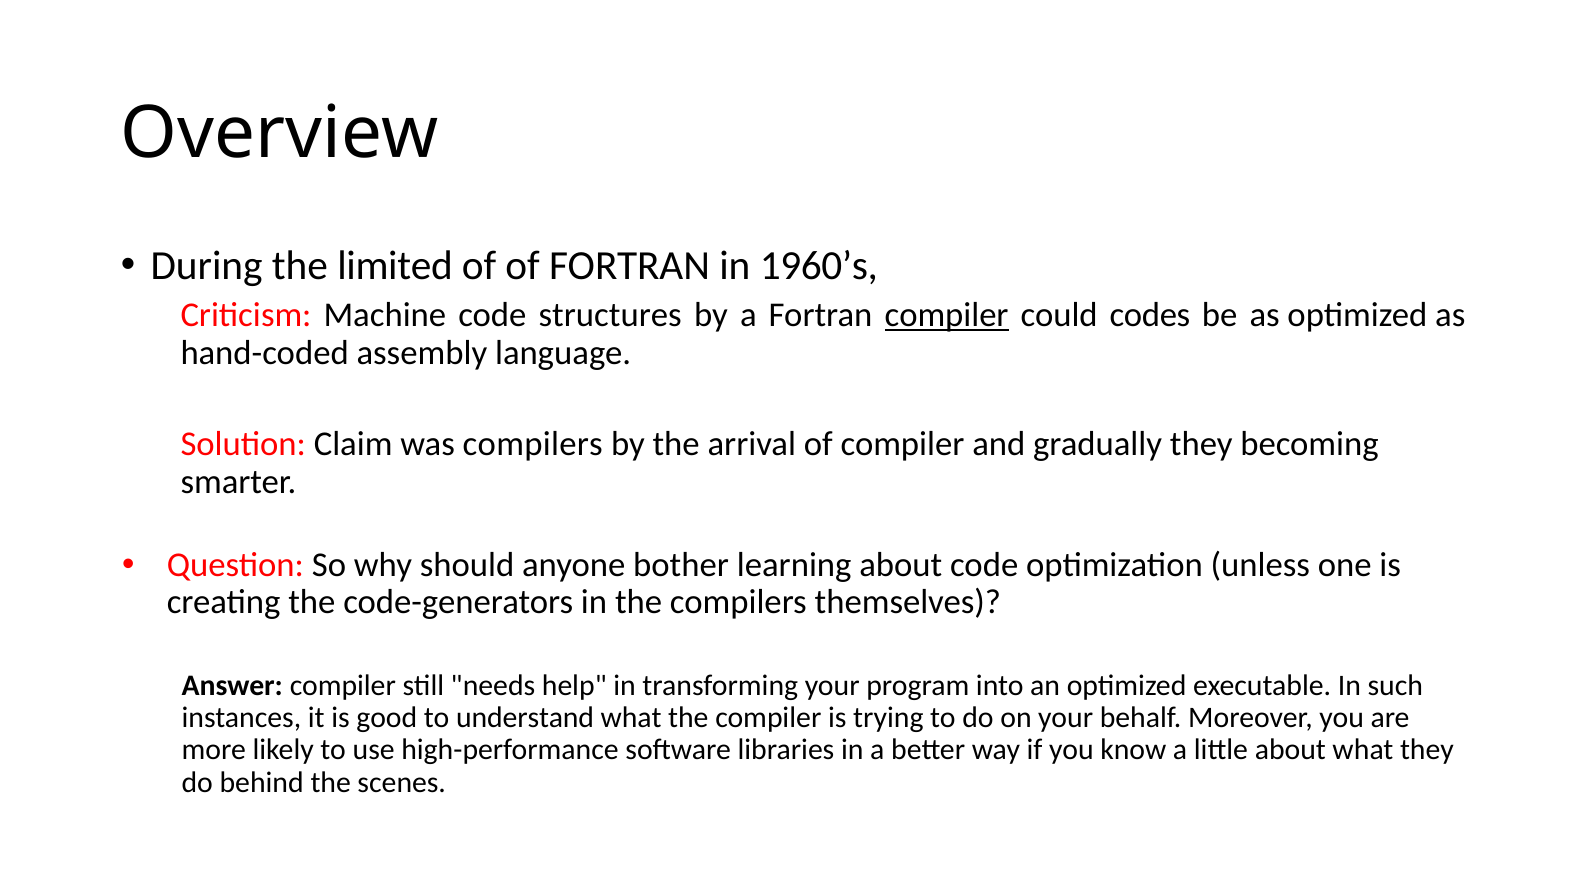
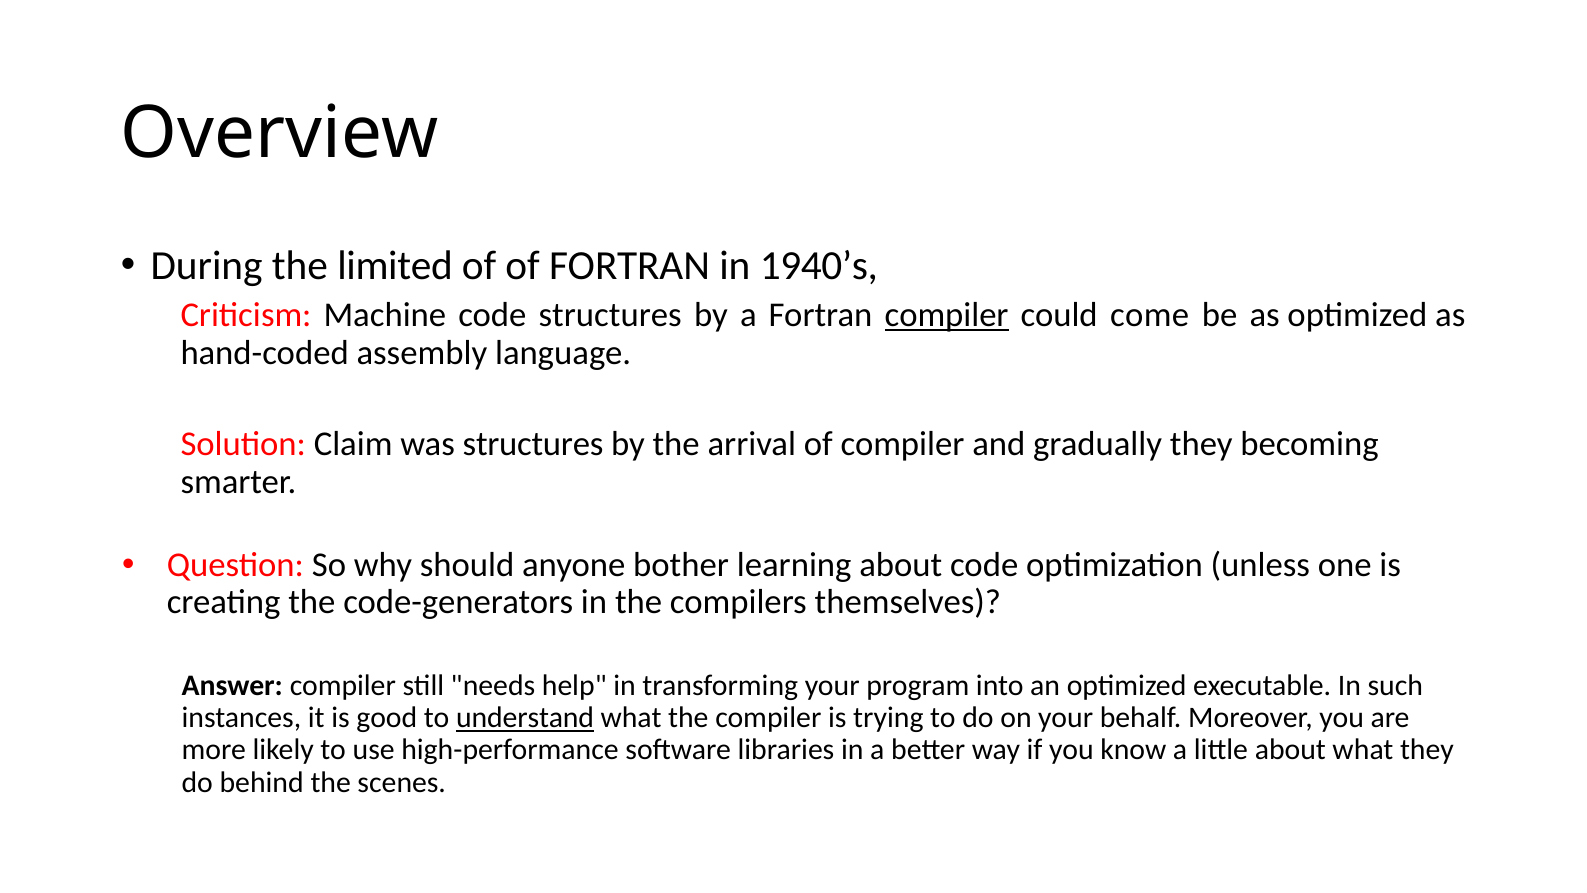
1960’s: 1960’s -> 1940’s
codes: codes -> come
was compilers: compilers -> structures
understand underline: none -> present
